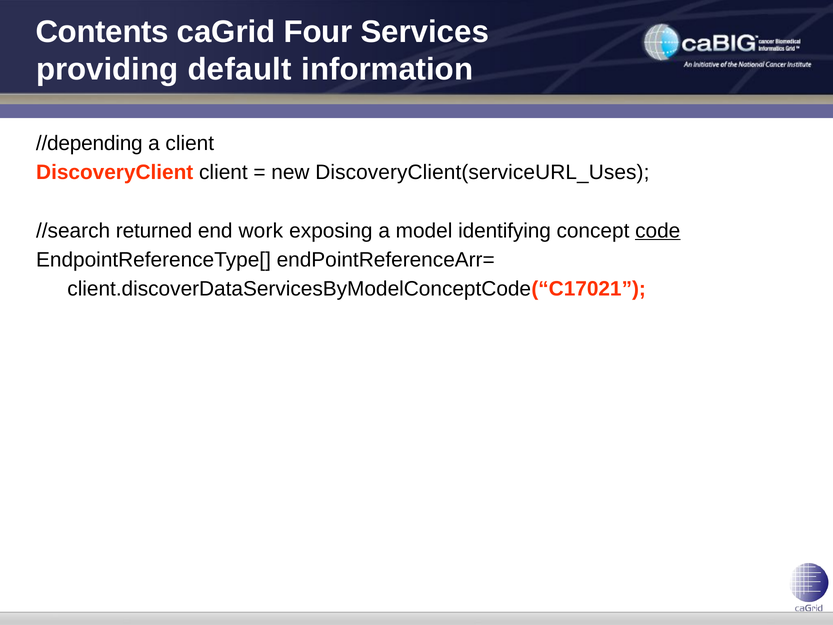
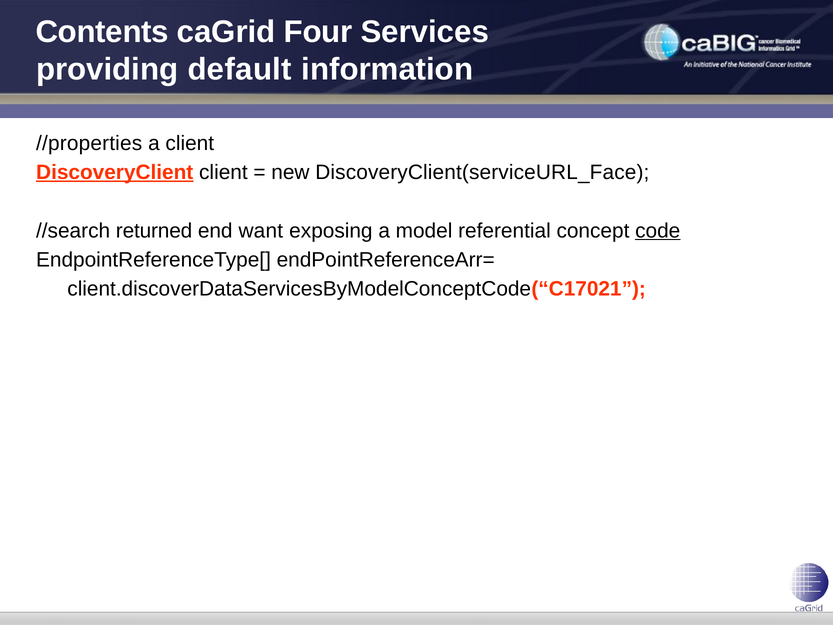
//depending: //depending -> //properties
DiscoveryClient underline: none -> present
DiscoveryClient(serviceURL_Uses: DiscoveryClient(serviceURL_Uses -> DiscoveryClient(serviceURL_Face
work: work -> want
identifying: identifying -> referential
